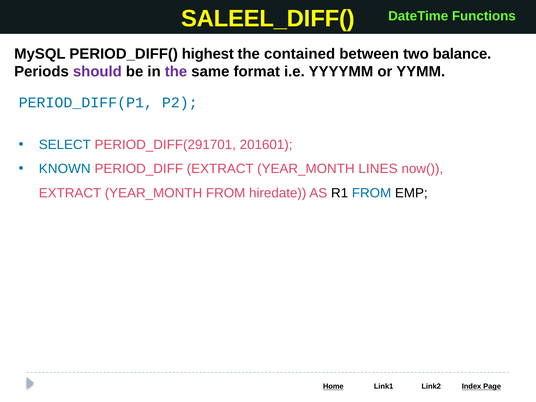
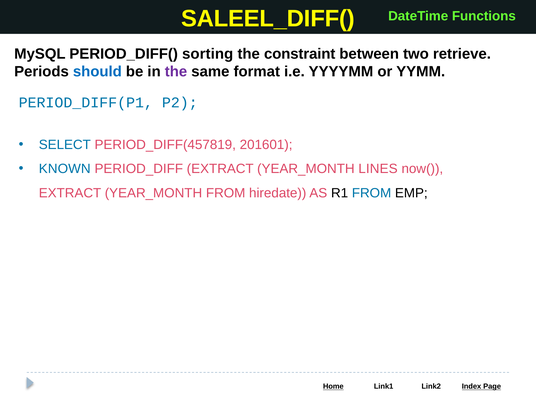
highest: highest -> sorting
contained: contained -> constraint
balance: balance -> retrieve
should colour: purple -> blue
PERIOD_DIFF(291701: PERIOD_DIFF(291701 -> PERIOD_DIFF(457819
